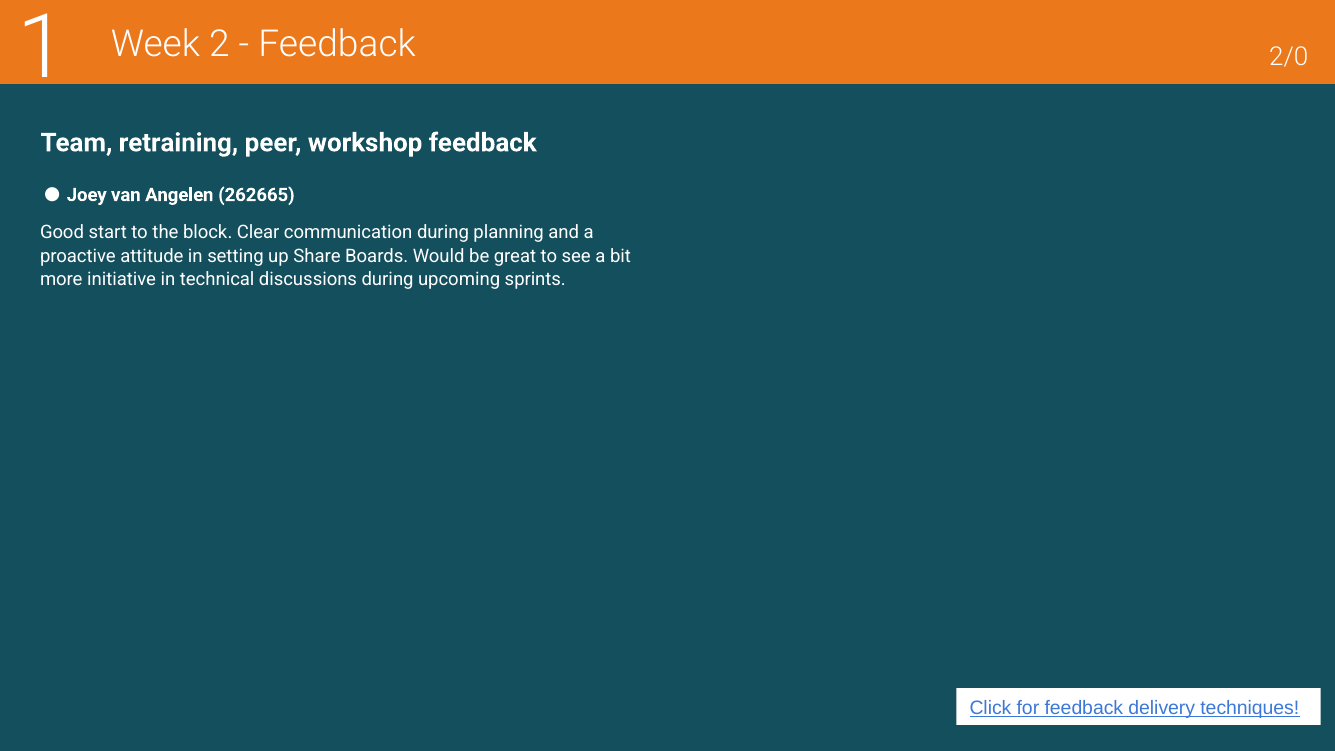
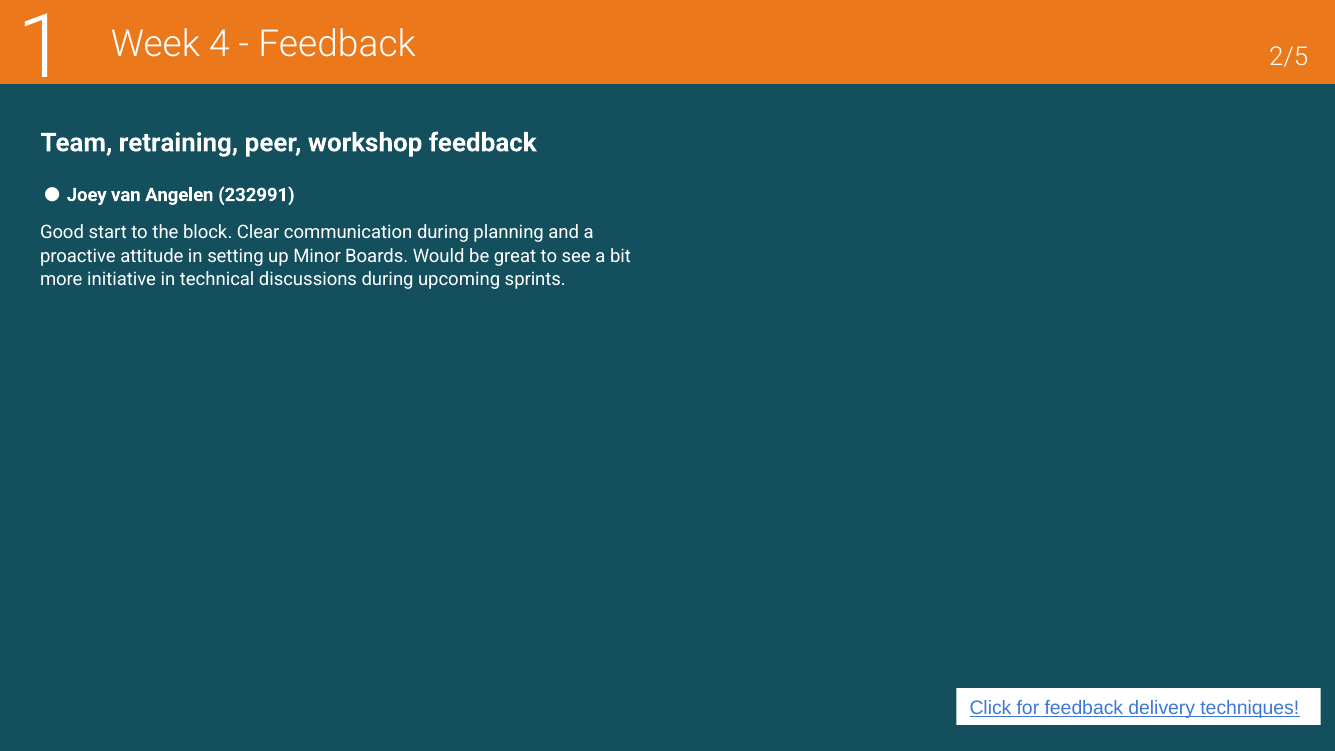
2: 2 -> 4
2/0: 2/0 -> 2/5
262665: 262665 -> 232991
Share: Share -> Minor
